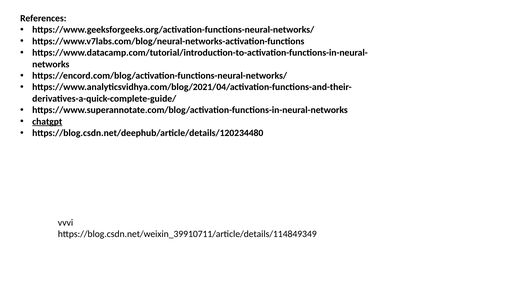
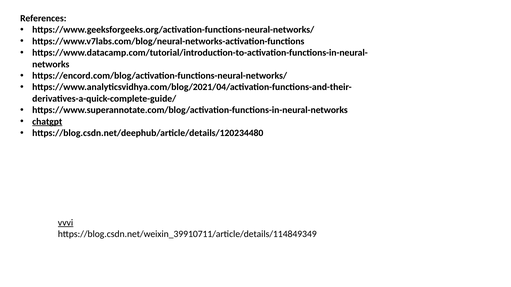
vvvi underline: none -> present
